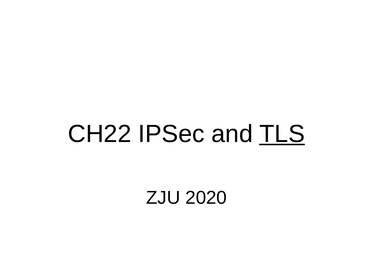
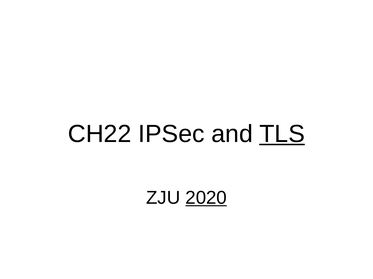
2020 underline: none -> present
